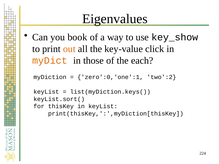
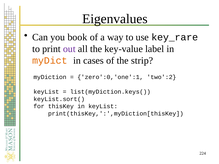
key_show: key_show -> key_rare
out colour: orange -> purple
click: click -> label
those: those -> cases
each: each -> strip
